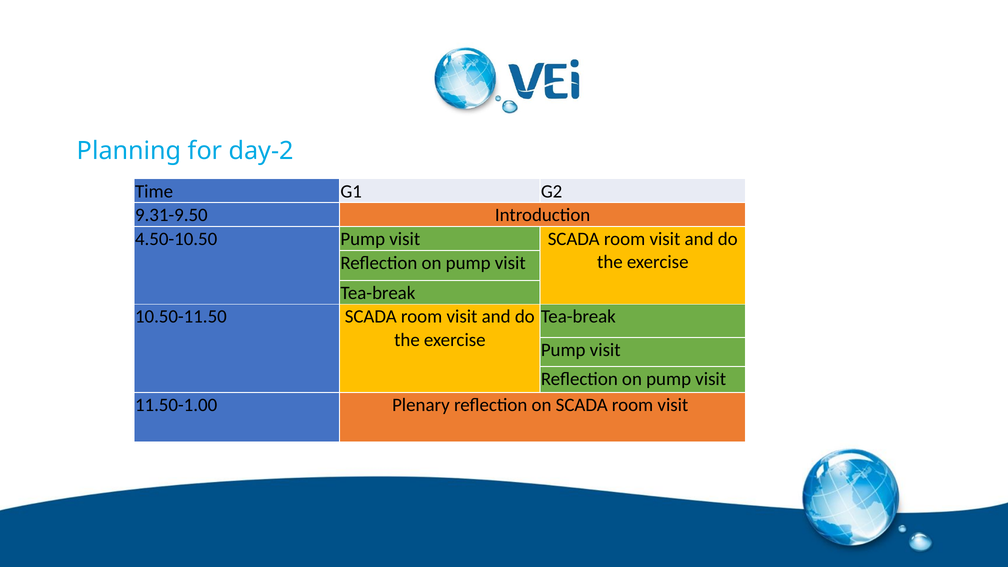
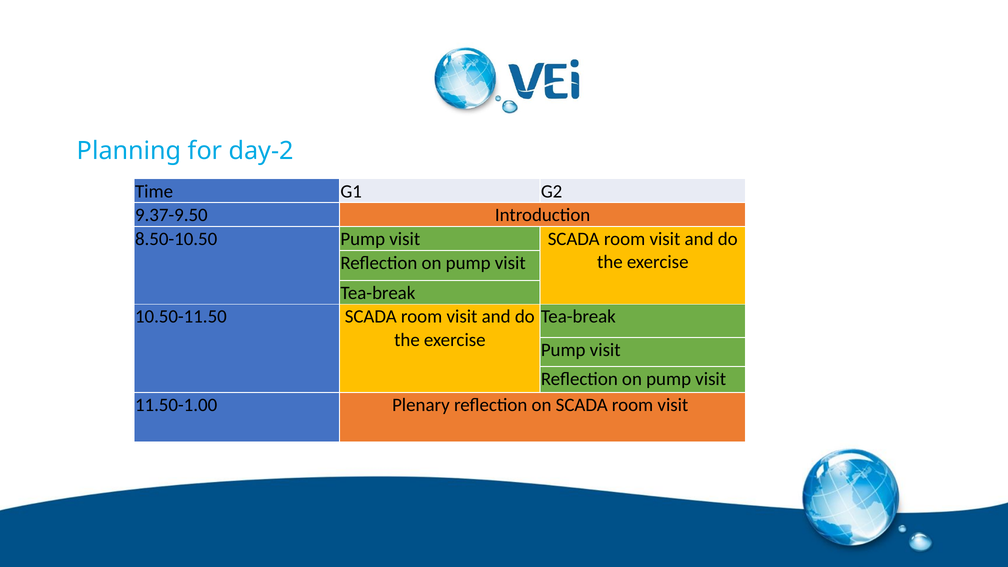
9.31-9.50: 9.31-9.50 -> 9.37-9.50
4.50-10.50: 4.50-10.50 -> 8.50-10.50
